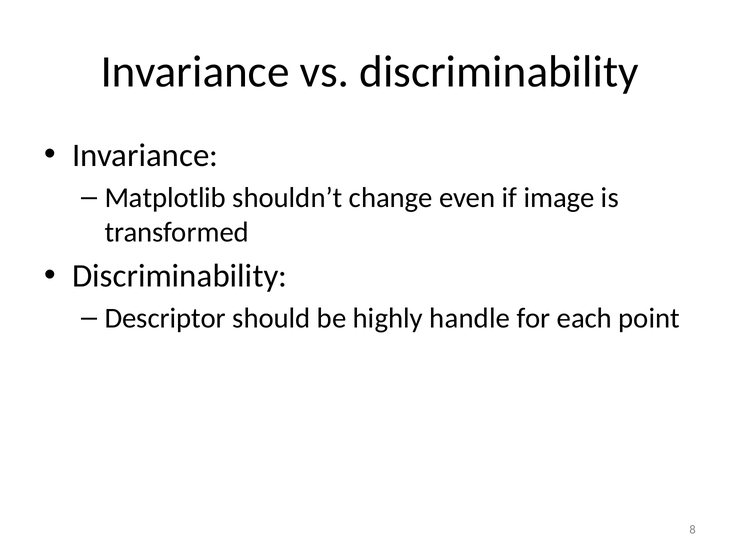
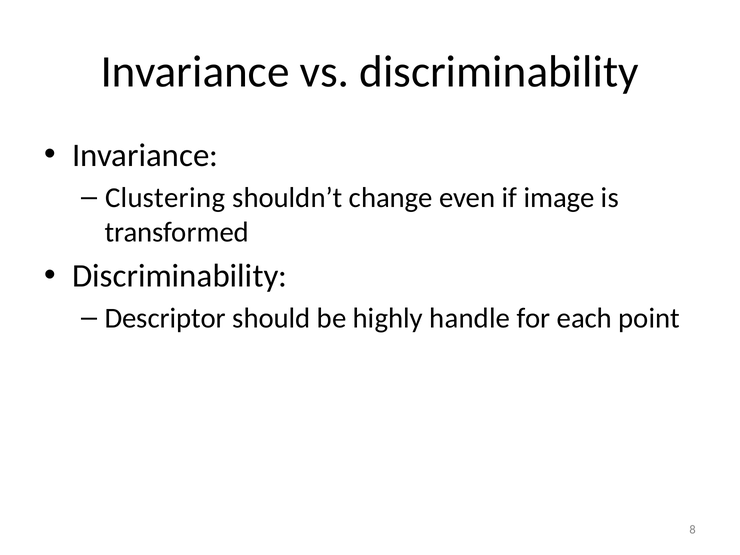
Matplotlib: Matplotlib -> Clustering
